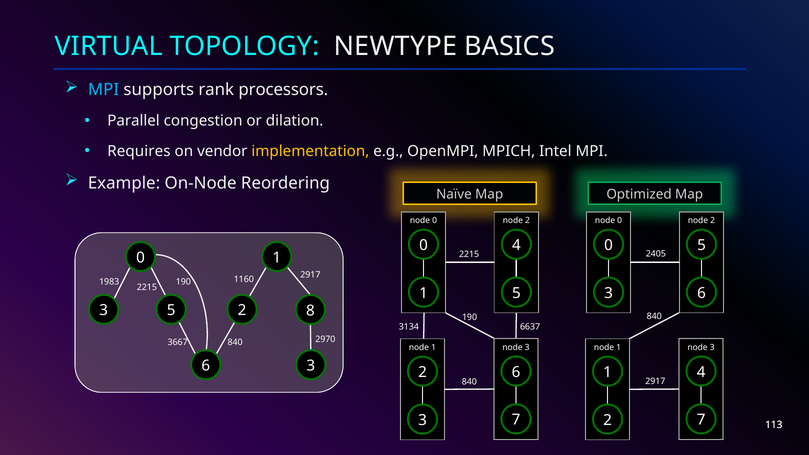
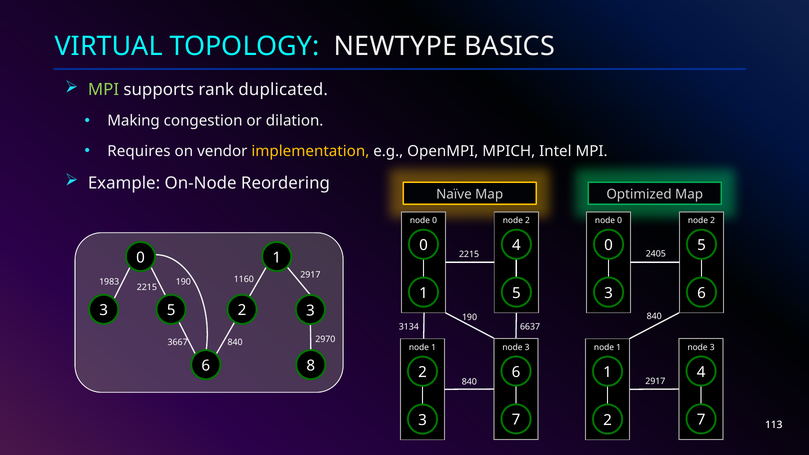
MPI at (103, 90) colour: light blue -> light green
processors: processors -> duplicated
Parallel: Parallel -> Making
3 8: 8 -> 3
6 3: 3 -> 8
